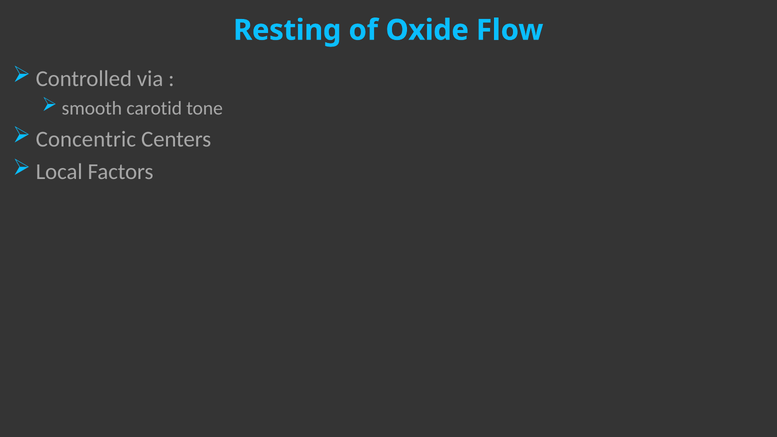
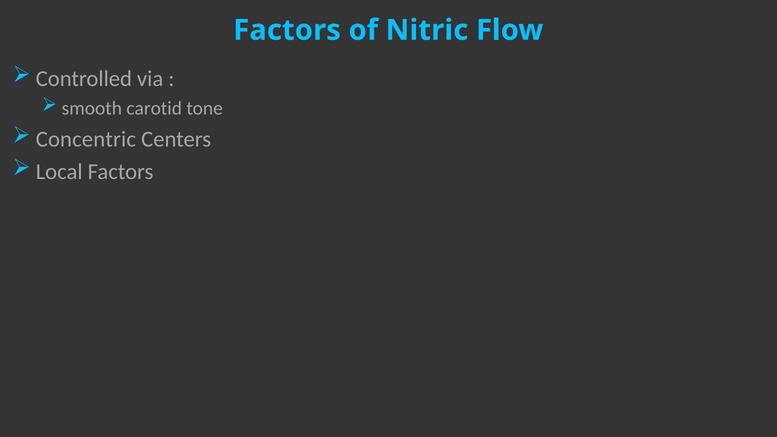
Resting at (287, 30): Resting -> Factors
Oxide: Oxide -> Nitric
